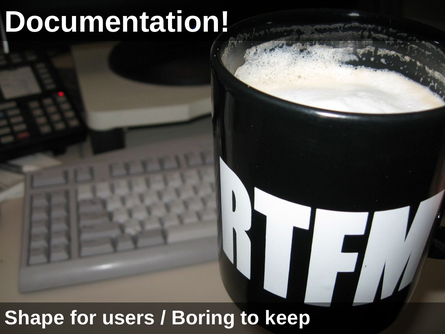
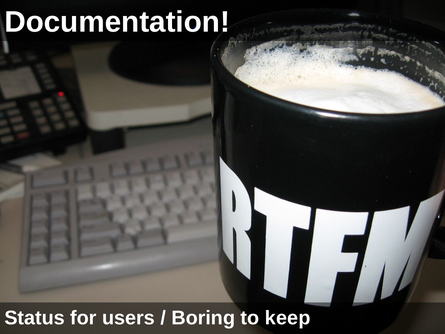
Shape: Shape -> Status
